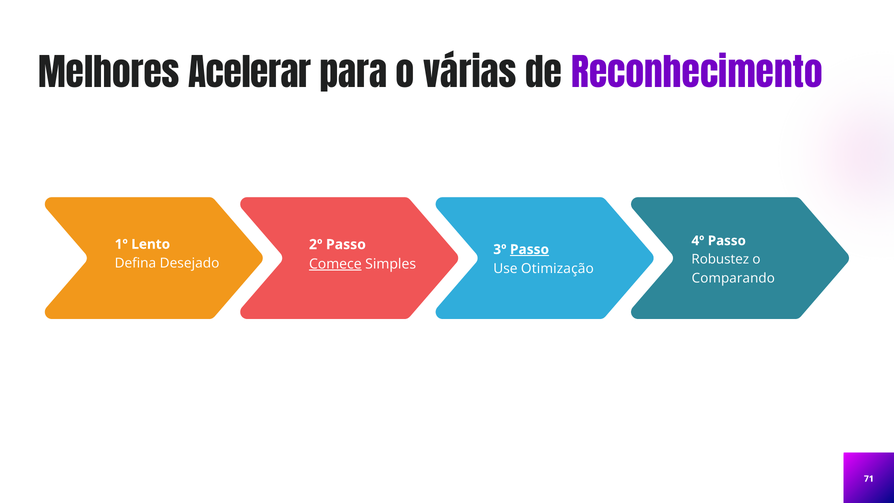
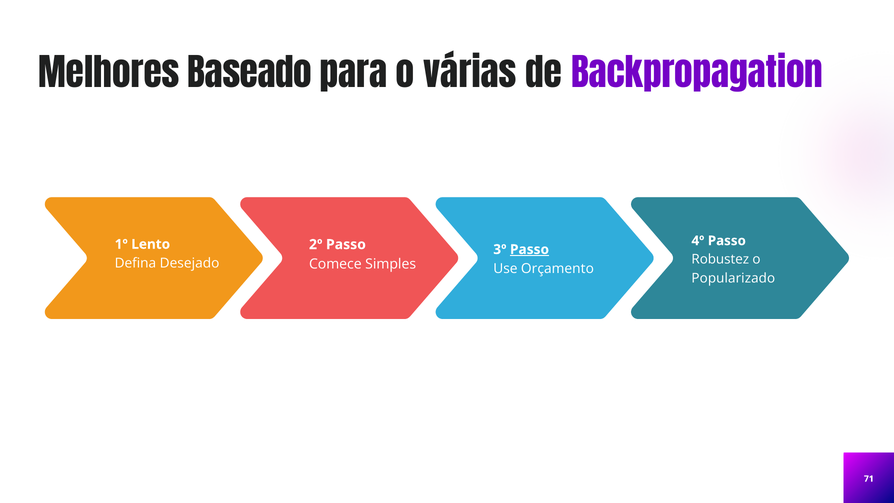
Acelerar: Acelerar -> Baseado
Reconhecimento: Reconhecimento -> Backpropagation
Comece underline: present -> none
Otimização: Otimização -> Orçamento
Comparando: Comparando -> Popularizado
